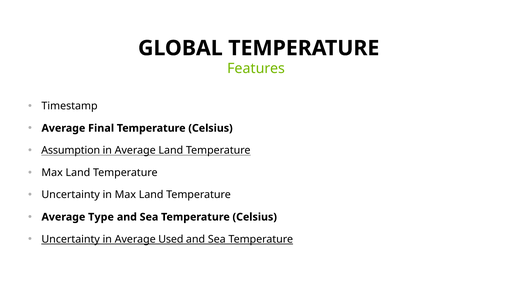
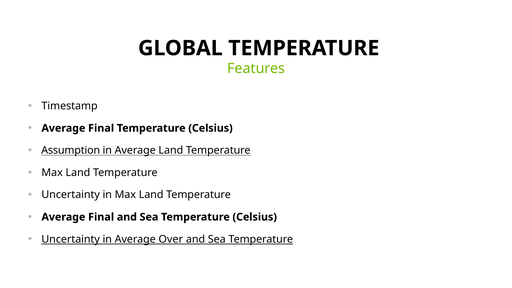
Type at (101, 217): Type -> Final
Used: Used -> Over
